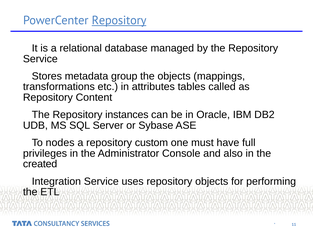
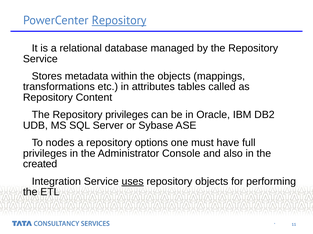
group: group -> within
Repository instances: instances -> privileges
custom: custom -> options
uses underline: none -> present
